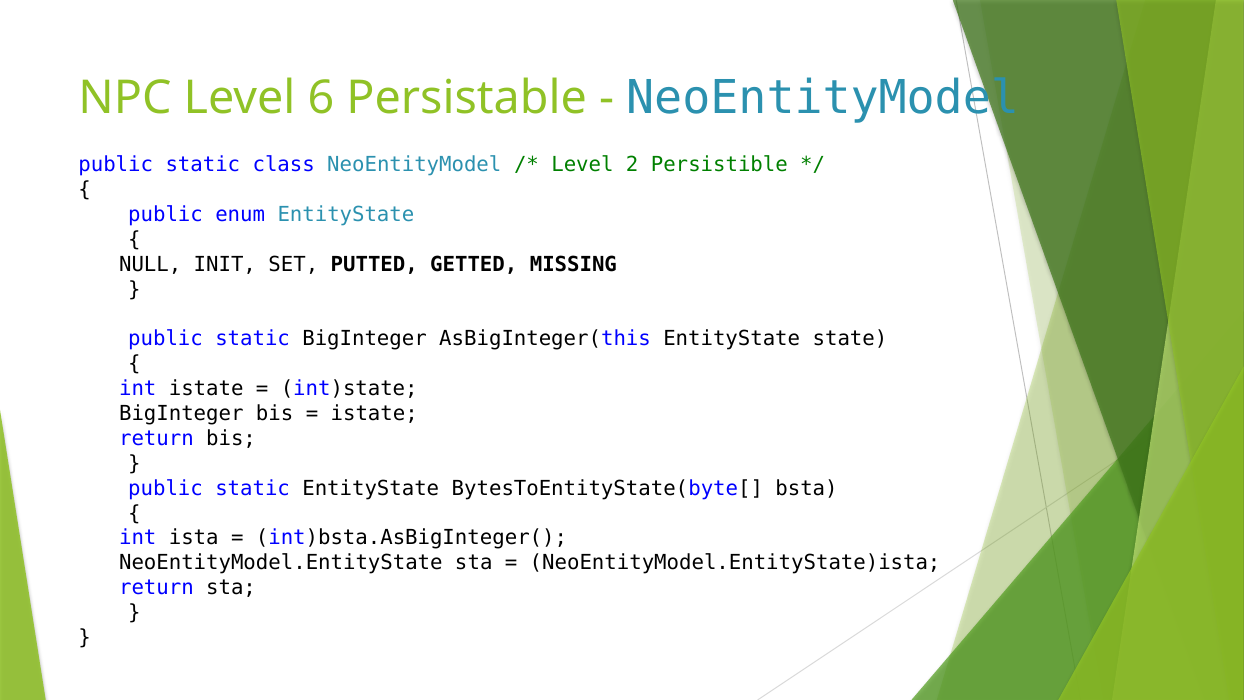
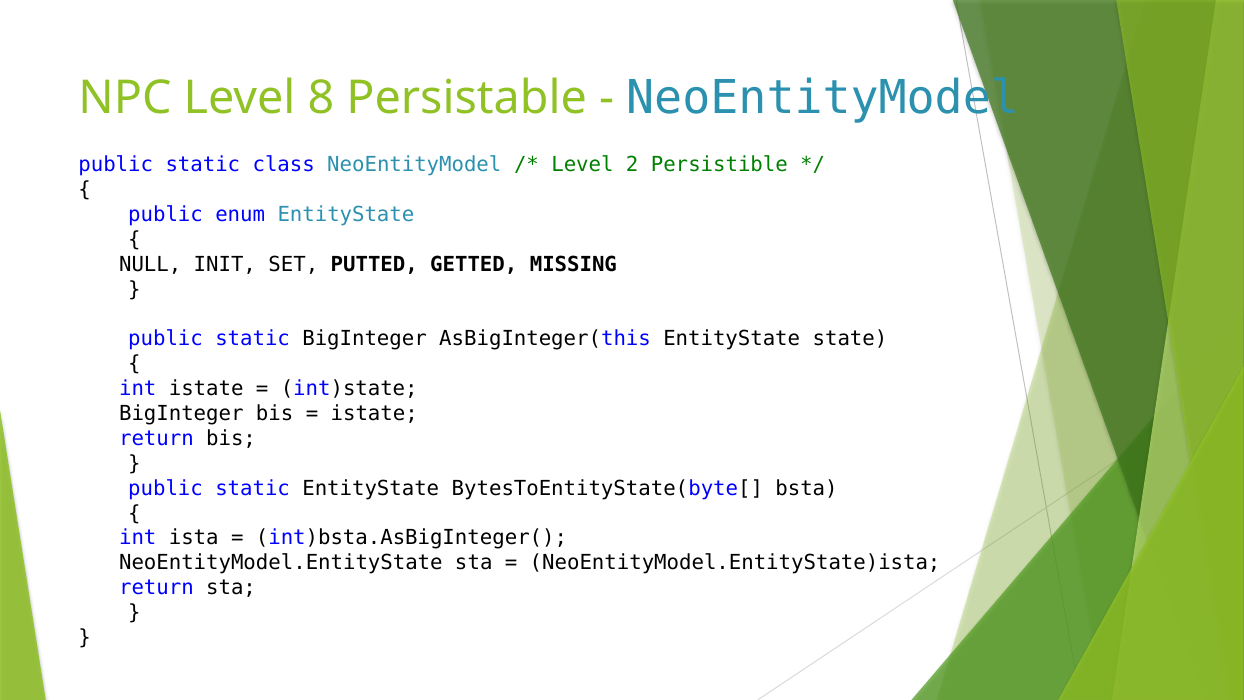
6: 6 -> 8
